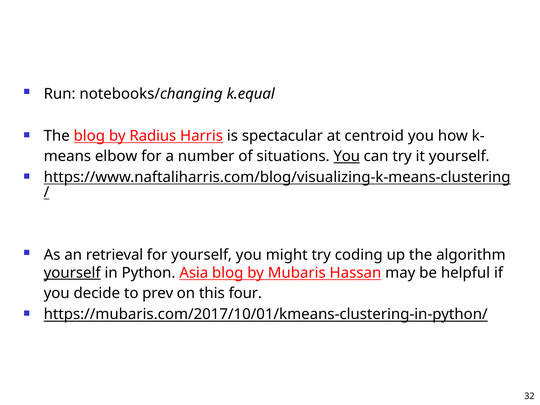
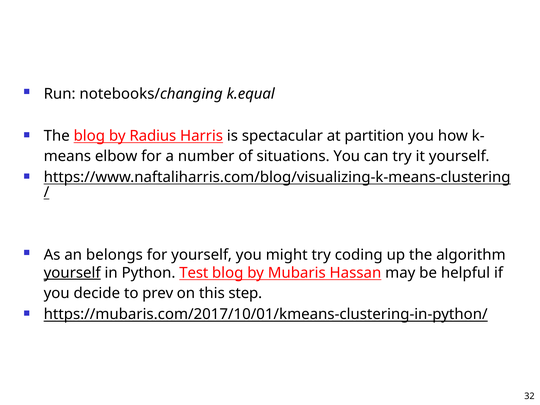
centroid: centroid -> partition
You at (347, 156) underline: present -> none
retrieval: retrieval -> belongs
Asia: Asia -> Test
four: four -> step
